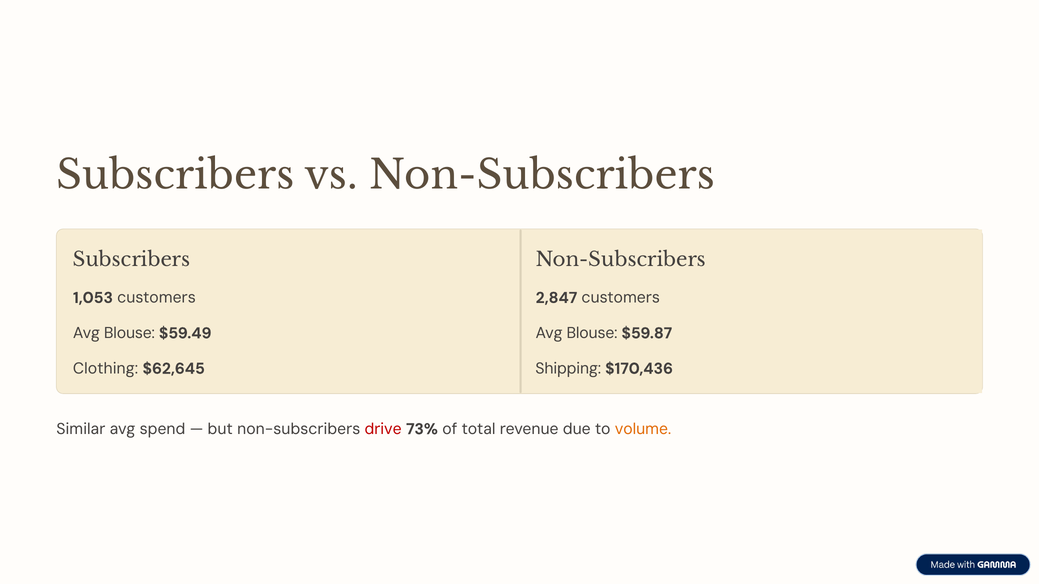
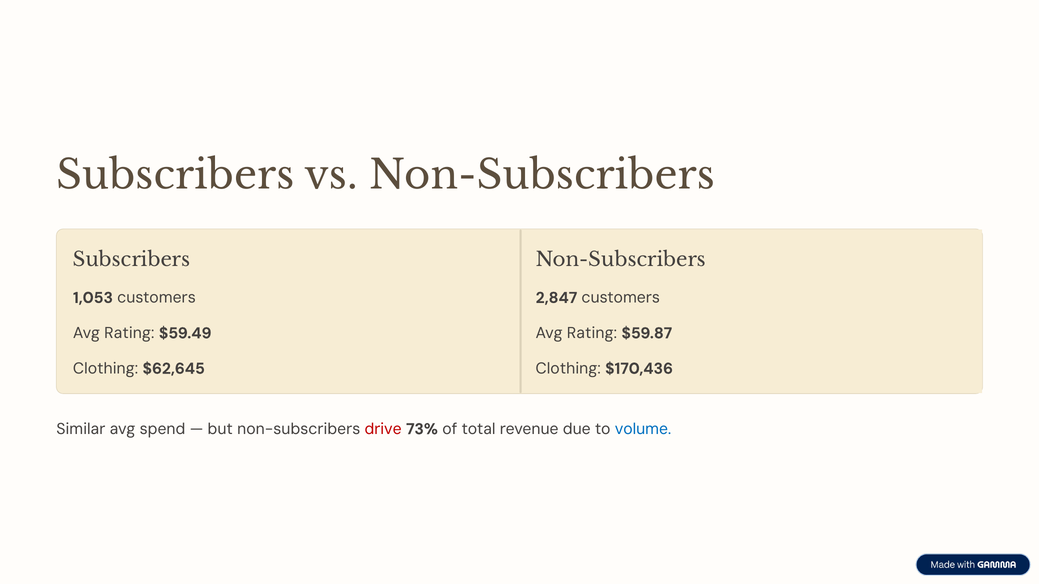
Blouse at (129, 333): Blouse -> Rating
Blouse at (592, 333): Blouse -> Rating
Shipping at (568, 369): Shipping -> Clothing
volume colour: orange -> blue
